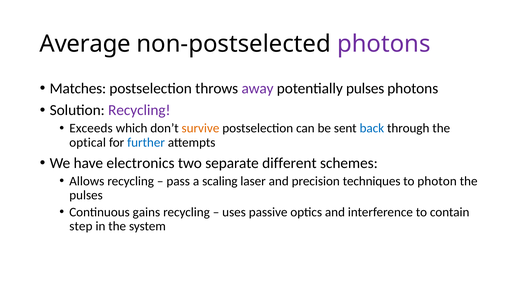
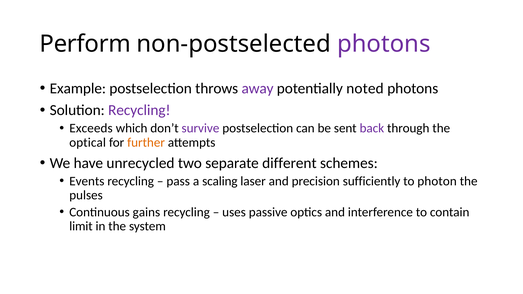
Average: Average -> Perform
Matches: Matches -> Example
potentially pulses: pulses -> noted
survive colour: orange -> purple
back colour: blue -> purple
further colour: blue -> orange
electronics: electronics -> unrecycled
Allows: Allows -> Events
techniques: techniques -> sufficiently
step: step -> limit
